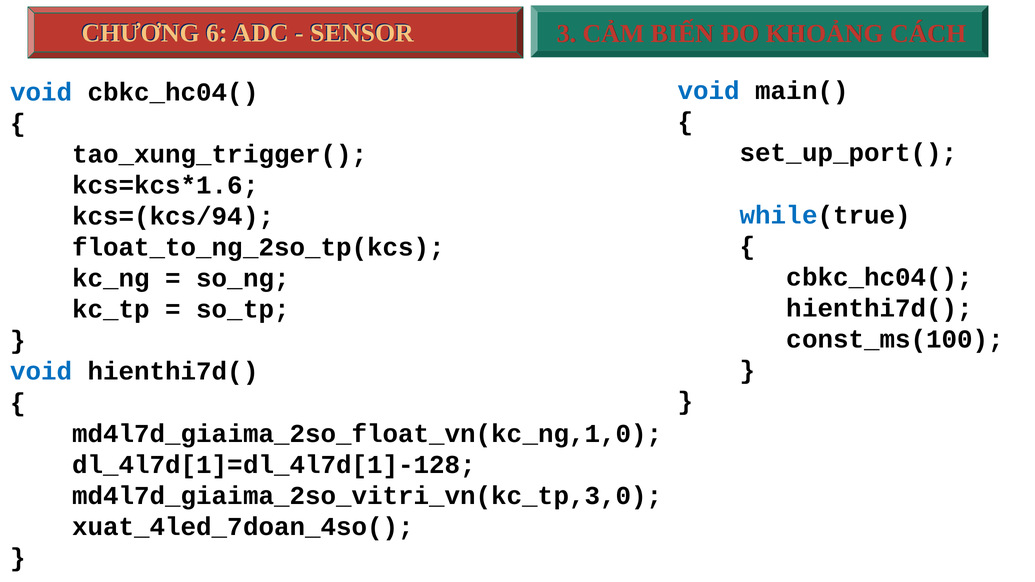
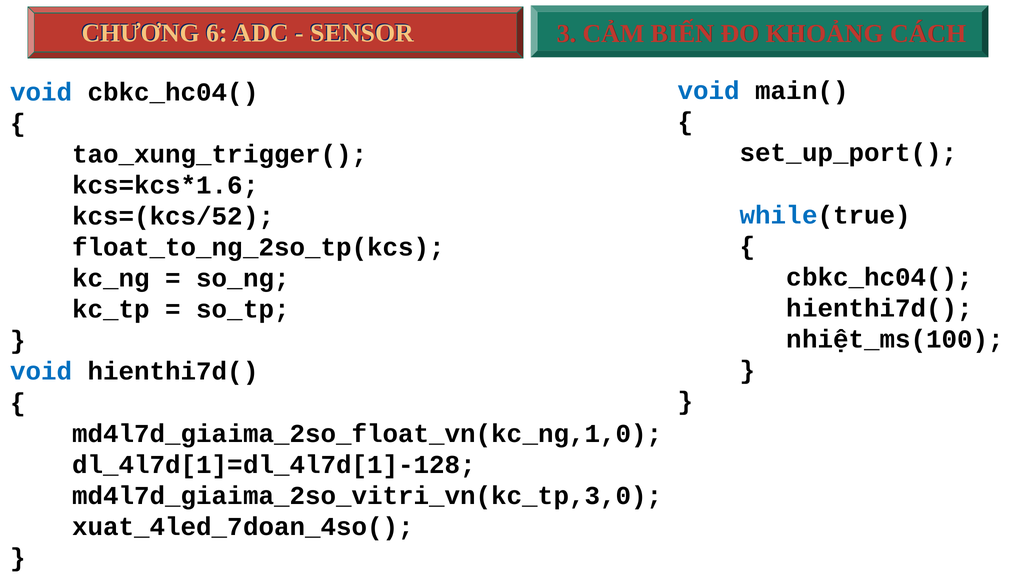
kcs=(kcs/94: kcs=(kcs/94 -> kcs=(kcs/52
const_ms(100: const_ms(100 -> nhiệt_ms(100
